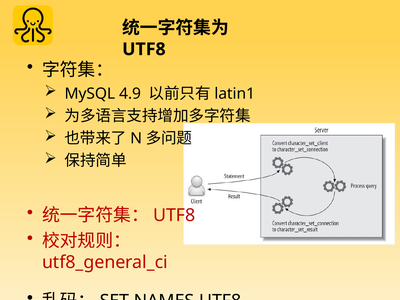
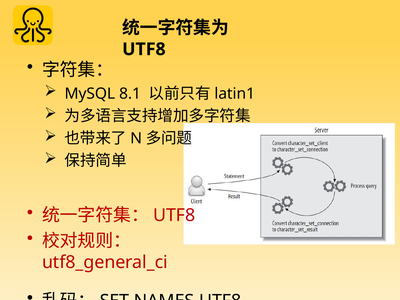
4.9: 4.9 -> 8.1
